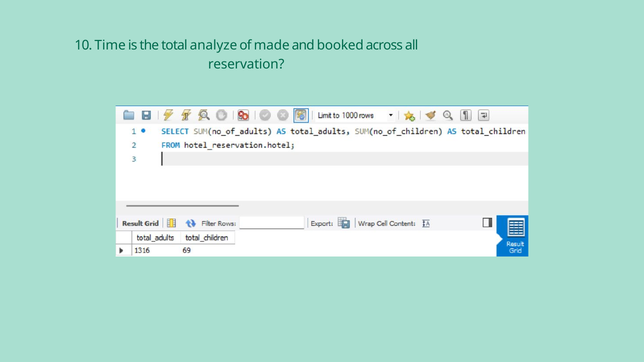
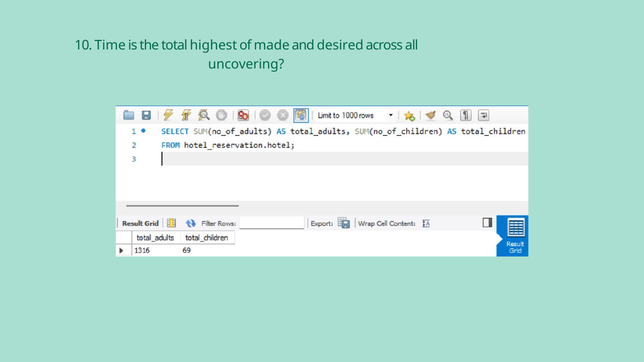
analyze: analyze -> highest
booked: booked -> desired
reservation: reservation -> uncovering
